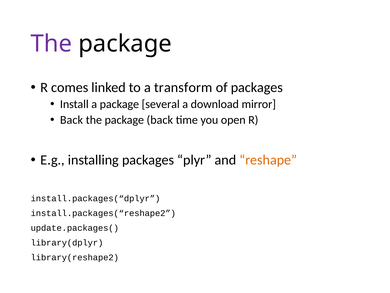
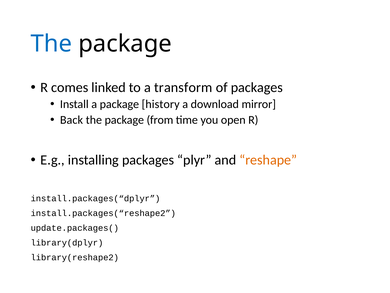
The at (51, 44) colour: purple -> blue
several: several -> history
package back: back -> from
